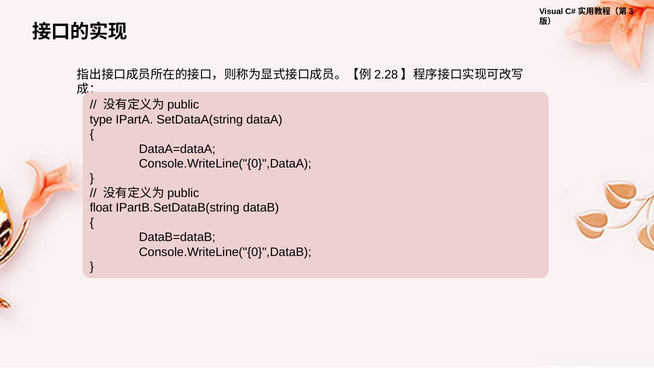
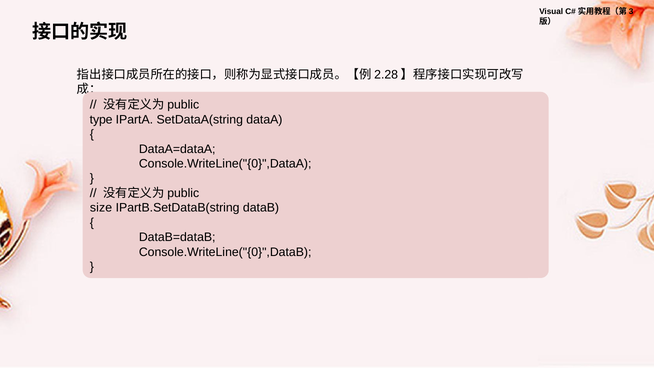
float: float -> size
